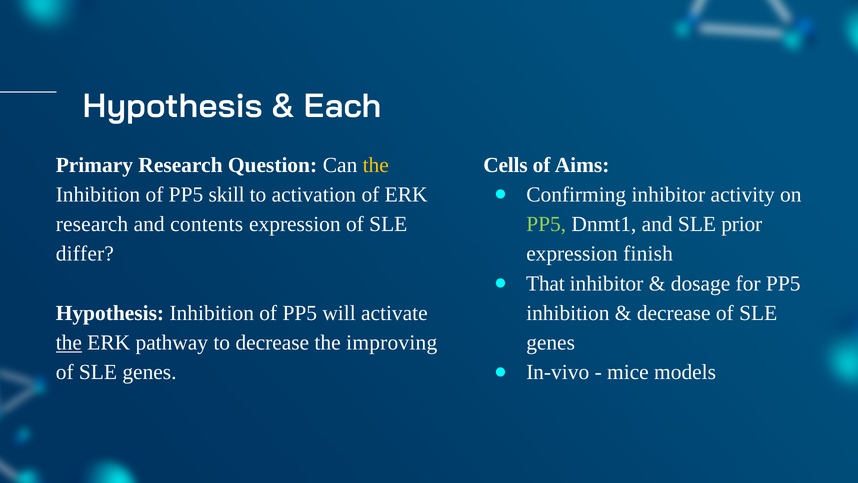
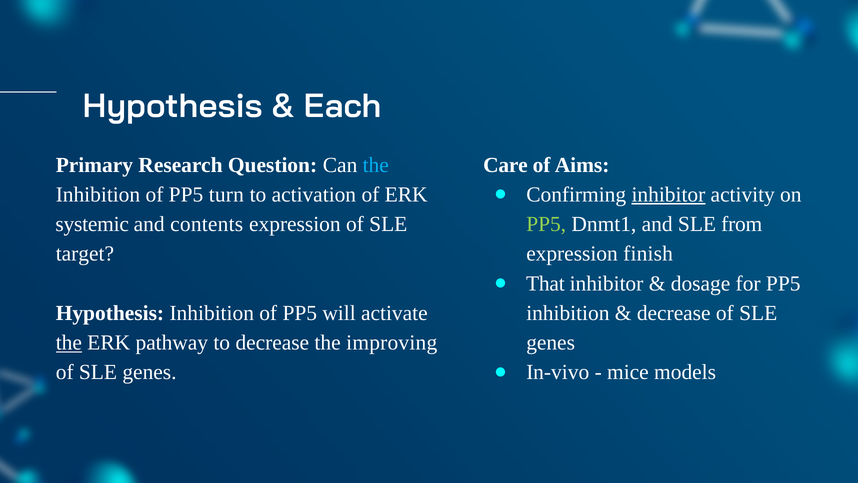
the at (376, 165) colour: yellow -> light blue
Cells: Cells -> Care
inhibitor at (668, 195) underline: none -> present
skill: skill -> turn
research at (92, 224): research -> systemic
prior: prior -> from
differ: differ -> target
